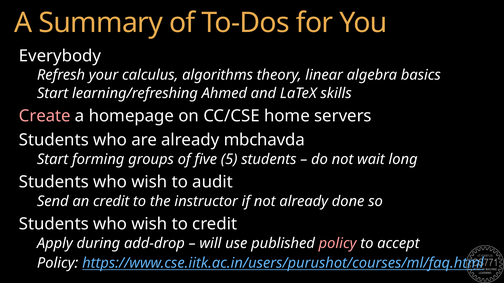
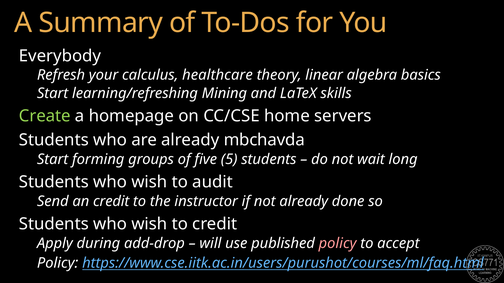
algorithms: algorithms -> healthcare
Ahmed: Ahmed -> Mining
Create colour: pink -> light green
